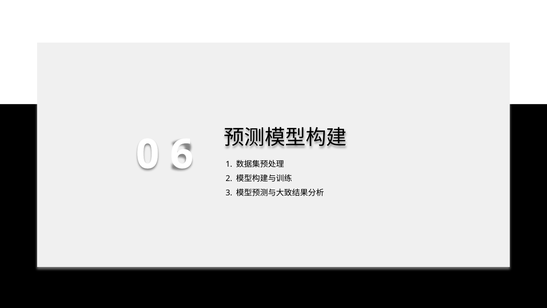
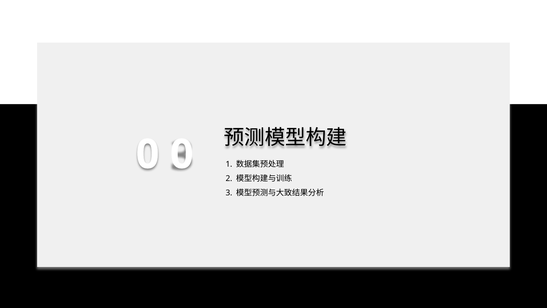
0 6: 6 -> 0
